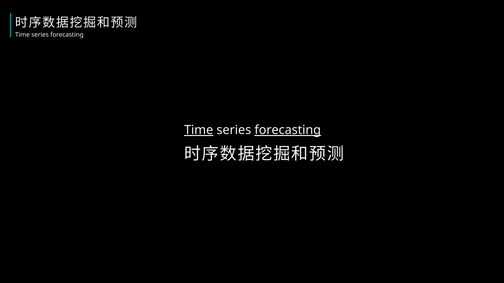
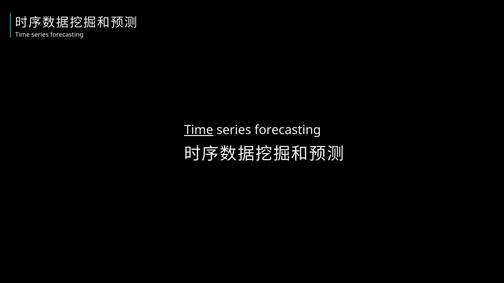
forecasting at (288, 130) underline: present -> none
